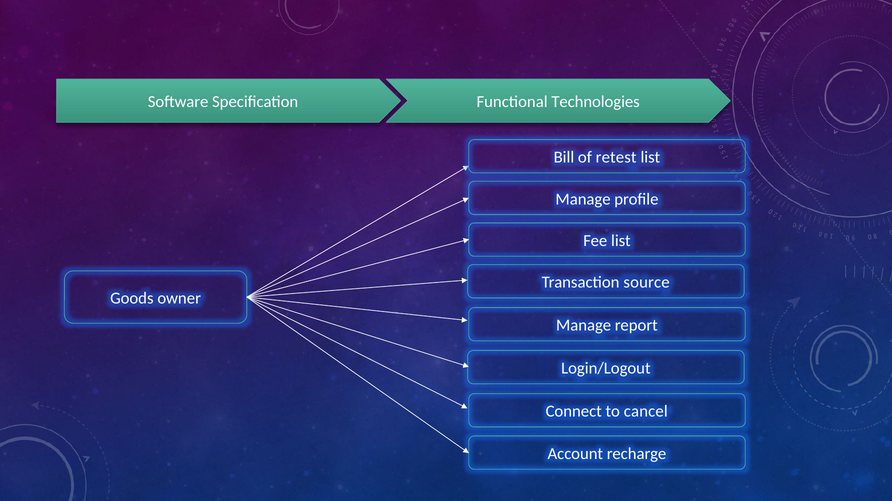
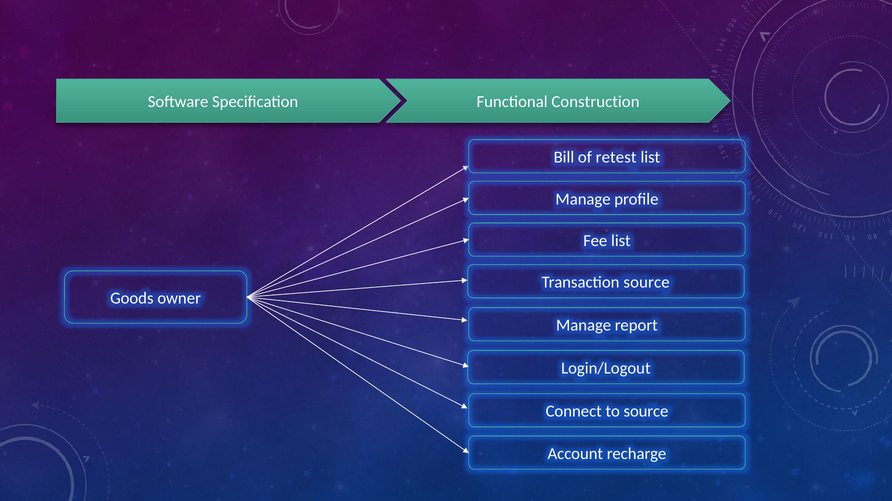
Technologies: Technologies -> Construction
to cancel: cancel -> source
